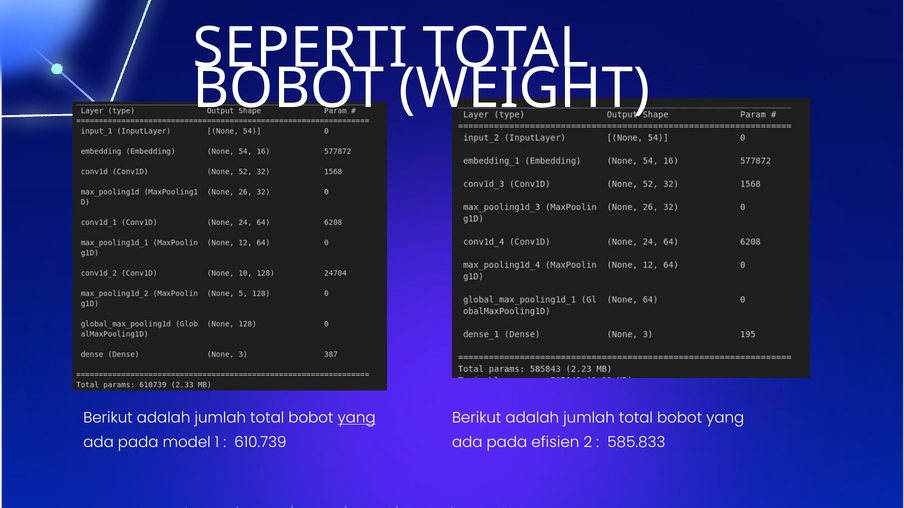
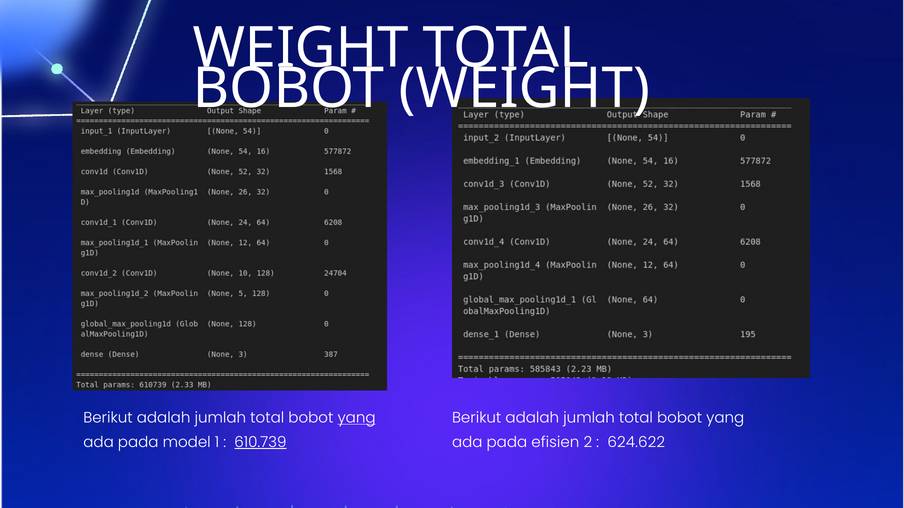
SEPERTI at (300, 48): SEPERTI -> WEIGHT
610.739 underline: none -> present
585.833: 585.833 -> 624.622
